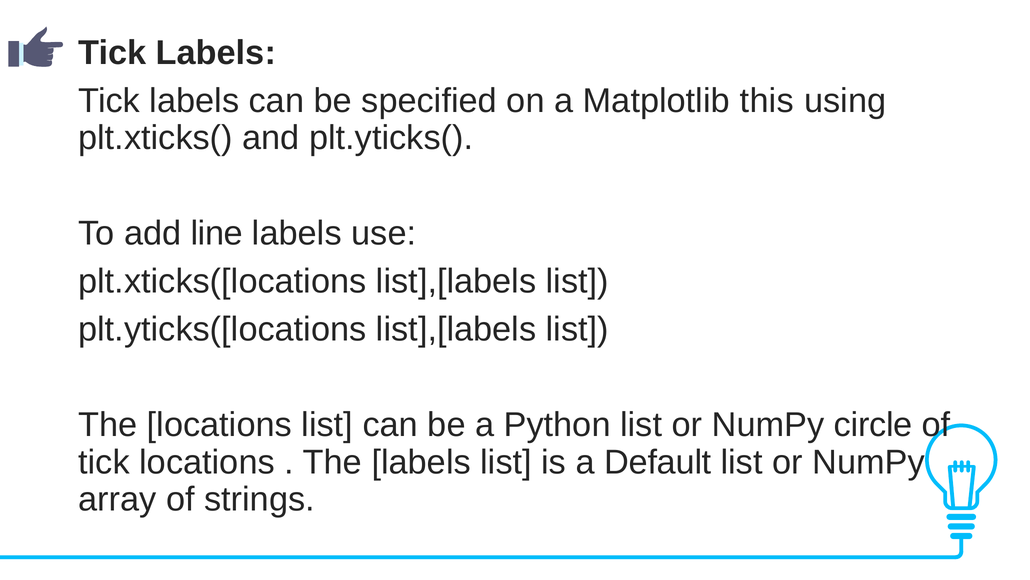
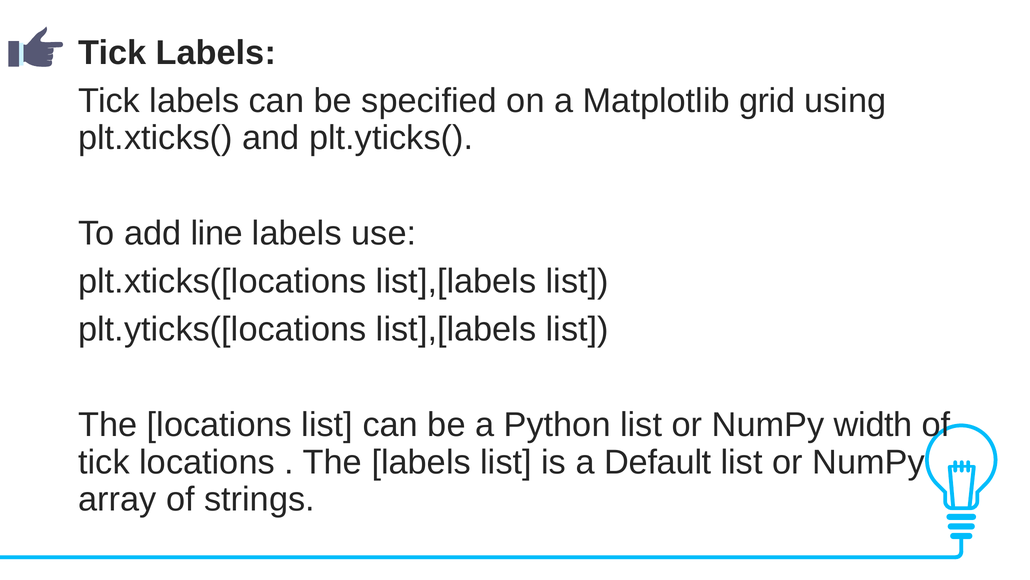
this: this -> grid
circle: circle -> width
